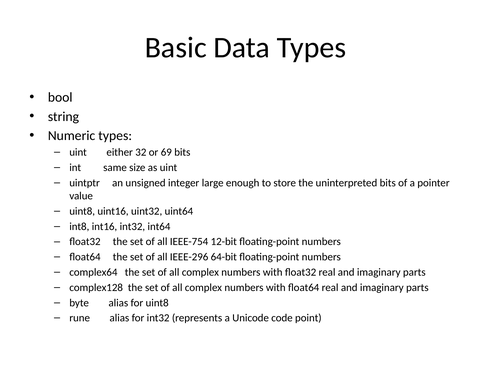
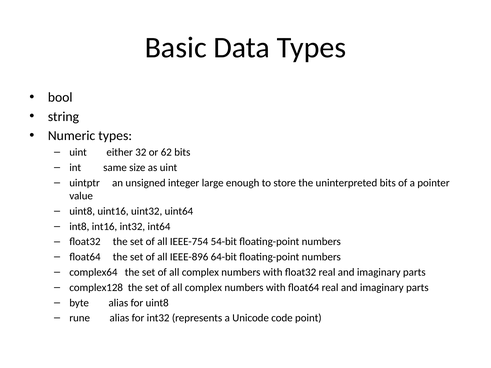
69: 69 -> 62
12-bit: 12-bit -> 54-bit
IEEE-296: IEEE-296 -> IEEE-896
